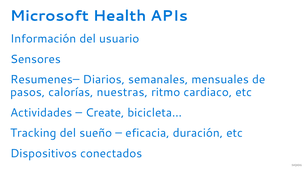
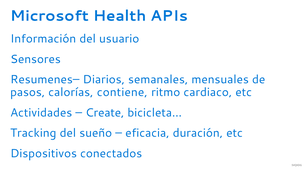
nuestras: nuestras -> contiene
